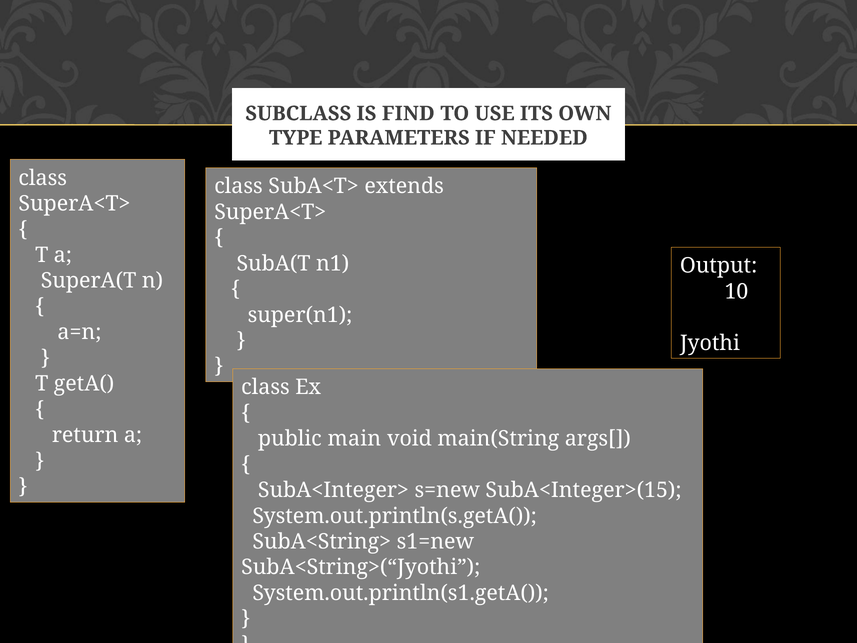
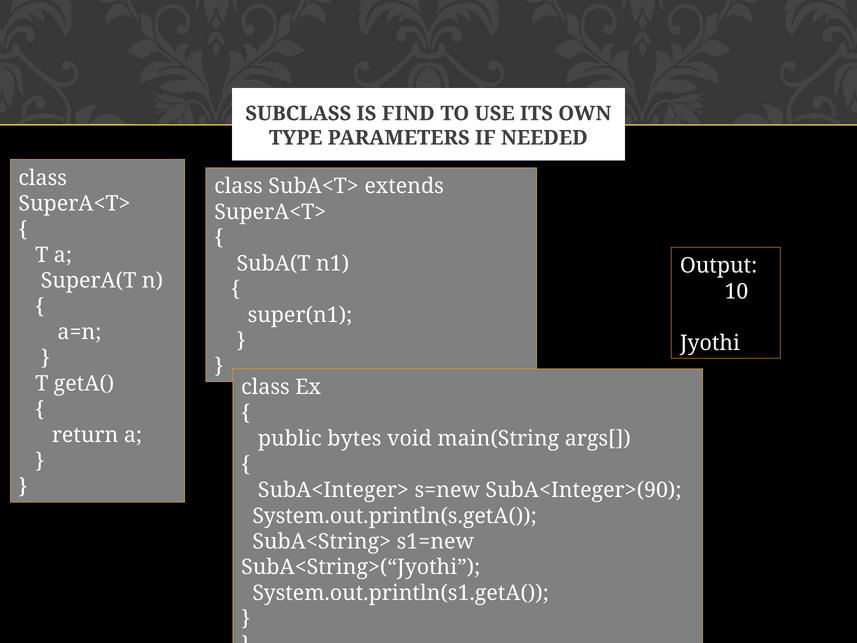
main: main -> bytes
SubA<Integer>(15: SubA<Integer>(15 -> SubA<Integer>(90
